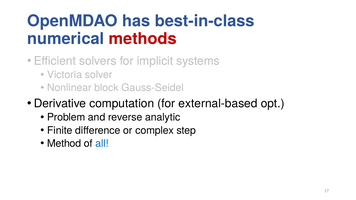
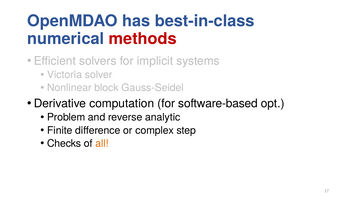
external-based: external-based -> software-based
Method: Method -> Checks
all colour: blue -> orange
